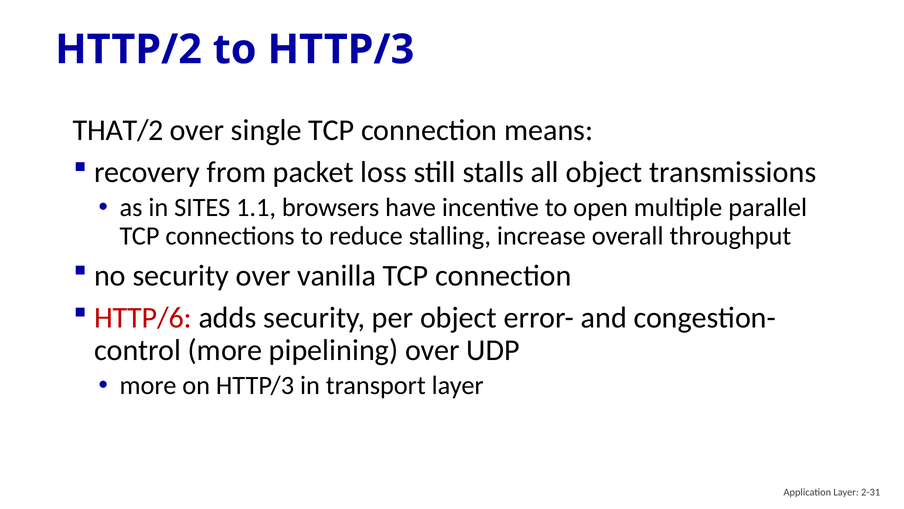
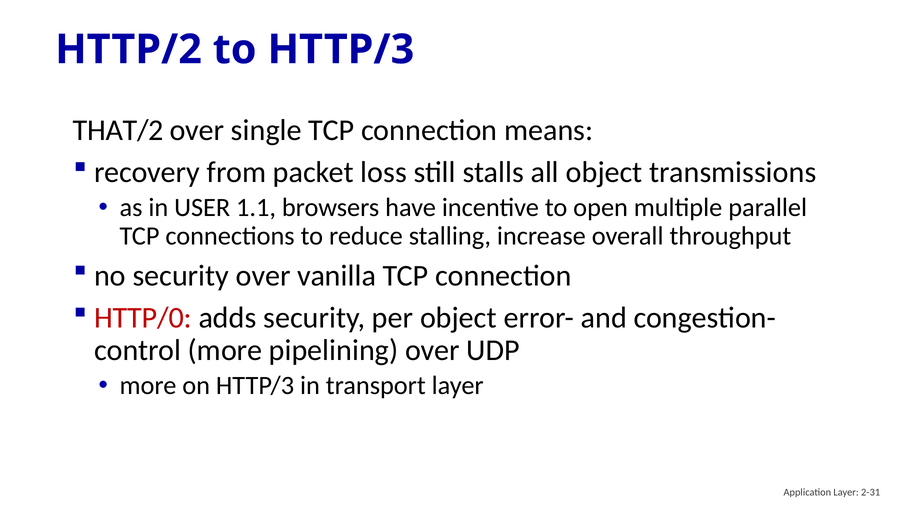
SITES: SITES -> USER
HTTP/6: HTTP/6 -> HTTP/0
